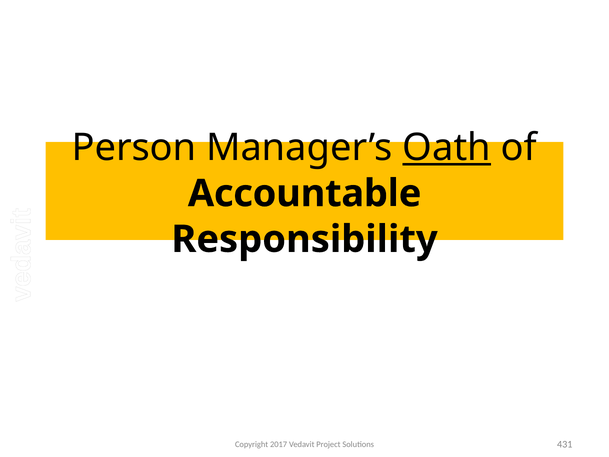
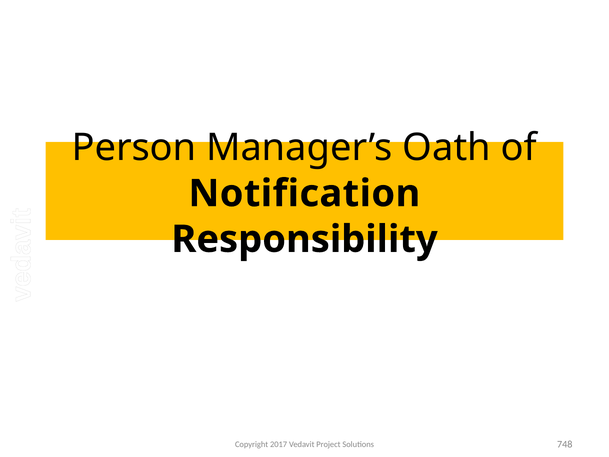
Oath underline: present -> none
Accountable: Accountable -> Notification
431: 431 -> 748
